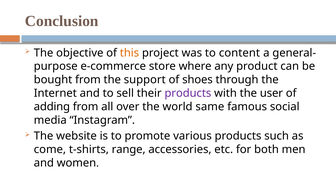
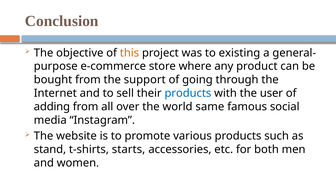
content: content -> existing
shoes: shoes -> going
products at (188, 93) colour: purple -> blue
come: come -> stand
range: range -> starts
